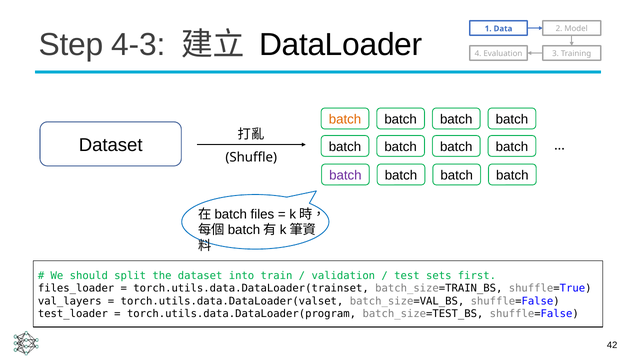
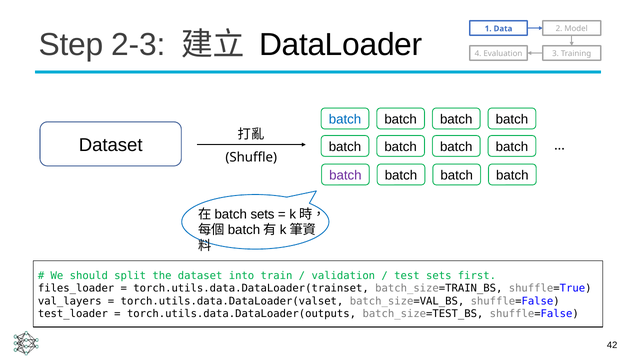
4-3: 4-3 -> 2-3
batch at (345, 119) colour: orange -> blue
files at (262, 214): files -> sets
torch.utils.data.DataLoader(program: torch.utils.data.DataLoader(program -> torch.utils.data.DataLoader(outputs
